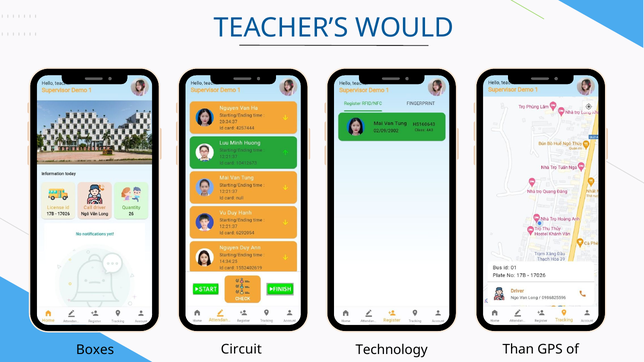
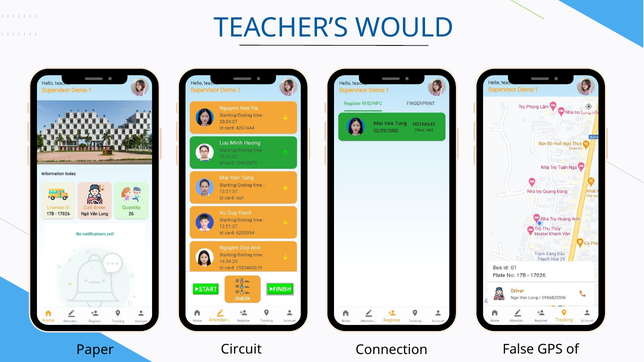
Than: Than -> False
Boxes: Boxes -> Paper
Technology: Technology -> Connection
